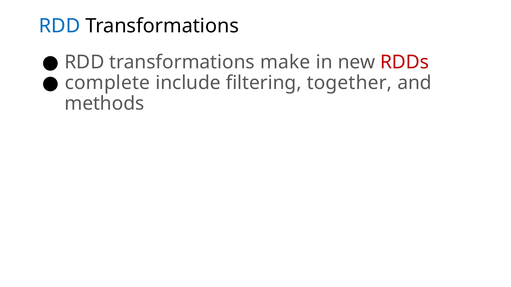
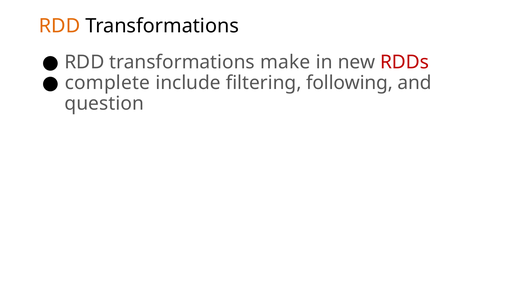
RDD at (60, 26) colour: blue -> orange
together: together -> following
methods: methods -> question
